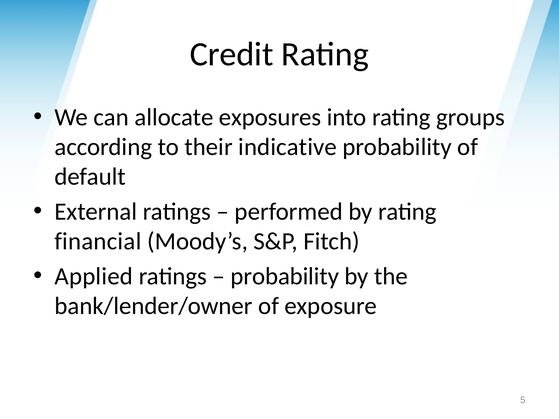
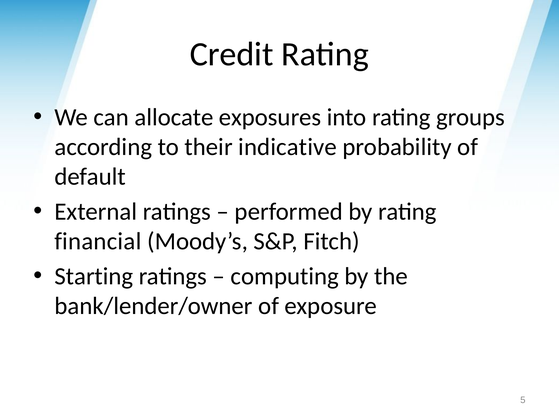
Applied: Applied -> Starting
probability at (285, 276): probability -> computing
